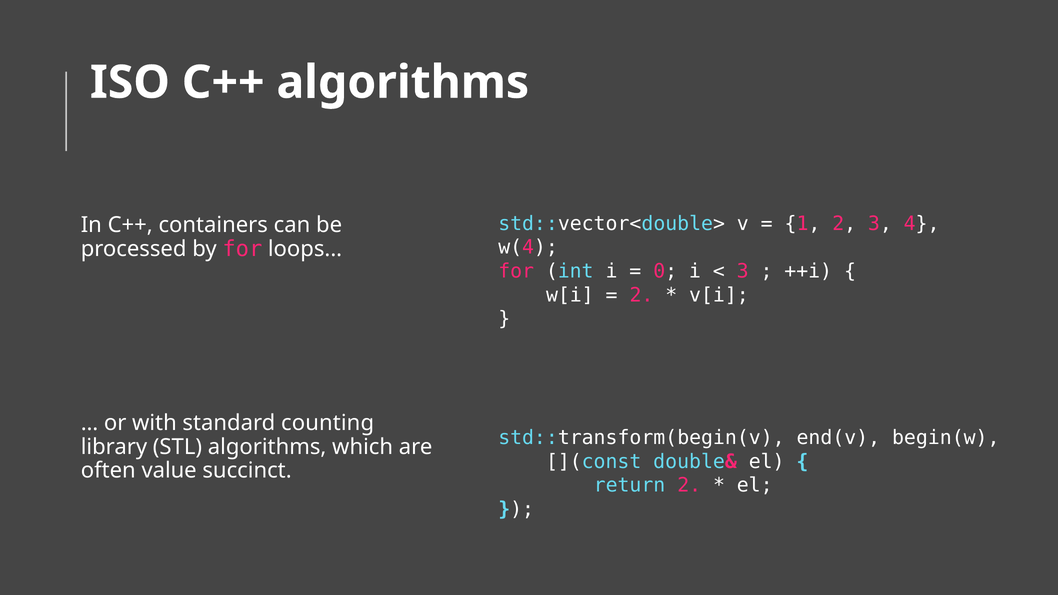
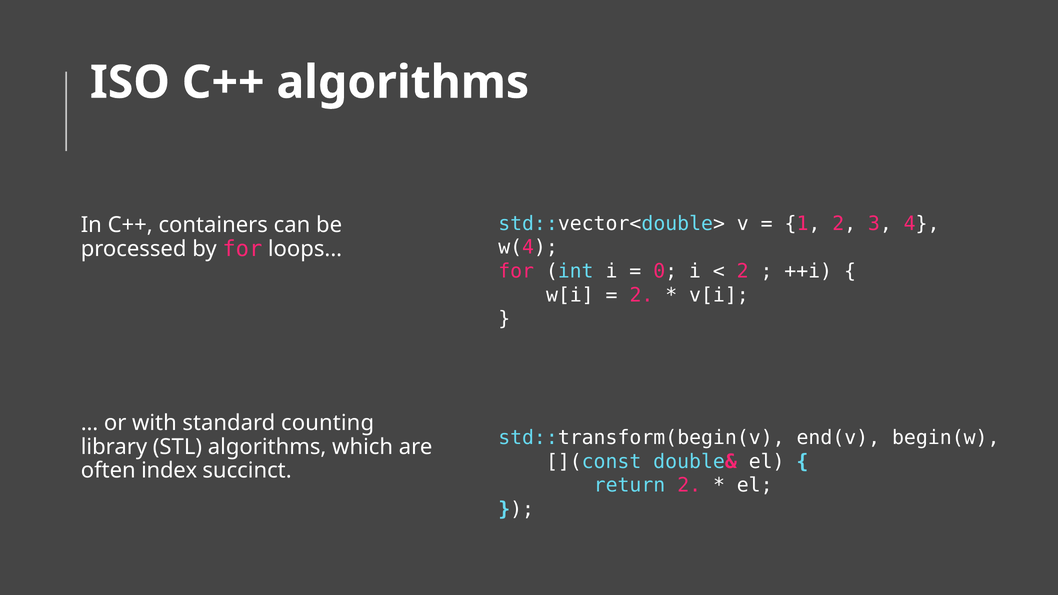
3 at (743, 271): 3 -> 2
value: value -> index
